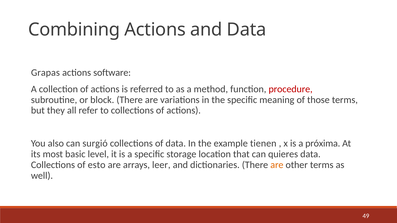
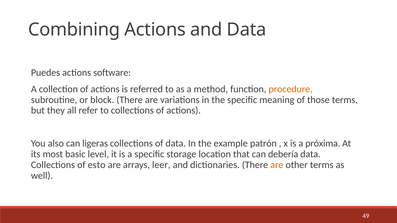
Grapas: Grapas -> Puedes
procedure colour: red -> orange
surgió: surgió -> ligeras
tienen: tienen -> patrón
quieres: quieres -> debería
